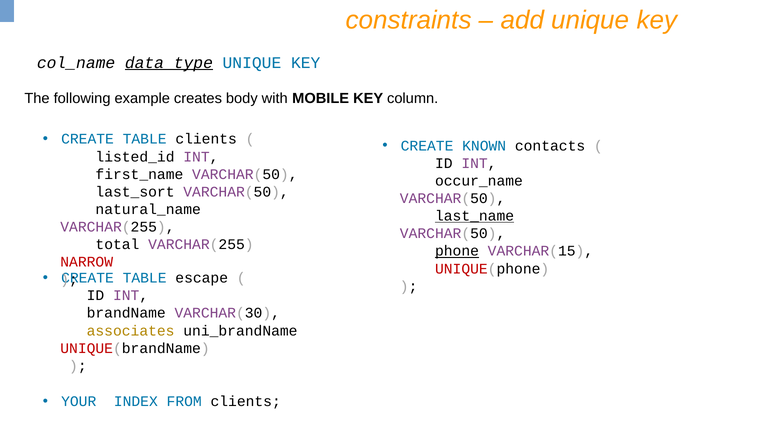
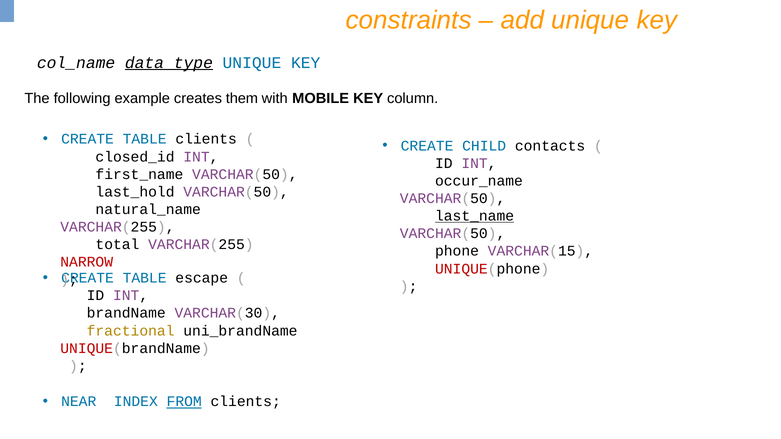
body: body -> them
KNOWN: KNOWN -> CHILD
listed_id: listed_id -> closed_id
last_sort: last_sort -> last_hold
phone underline: present -> none
associates: associates -> fractional
YOUR: YOUR -> NEAR
FROM underline: none -> present
